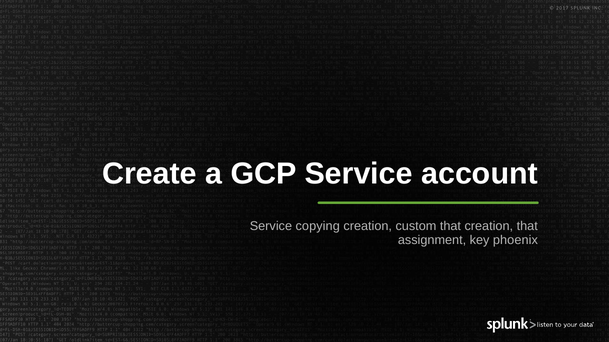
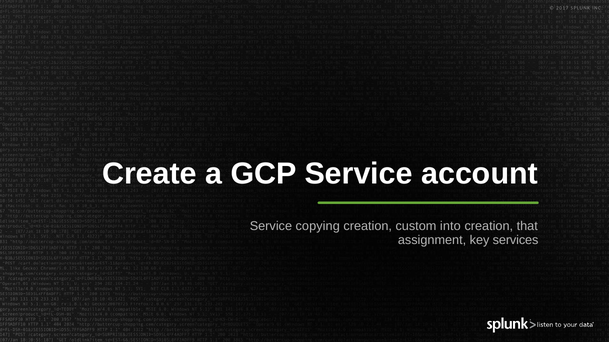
custom that: that -> into
phoenix: phoenix -> services
